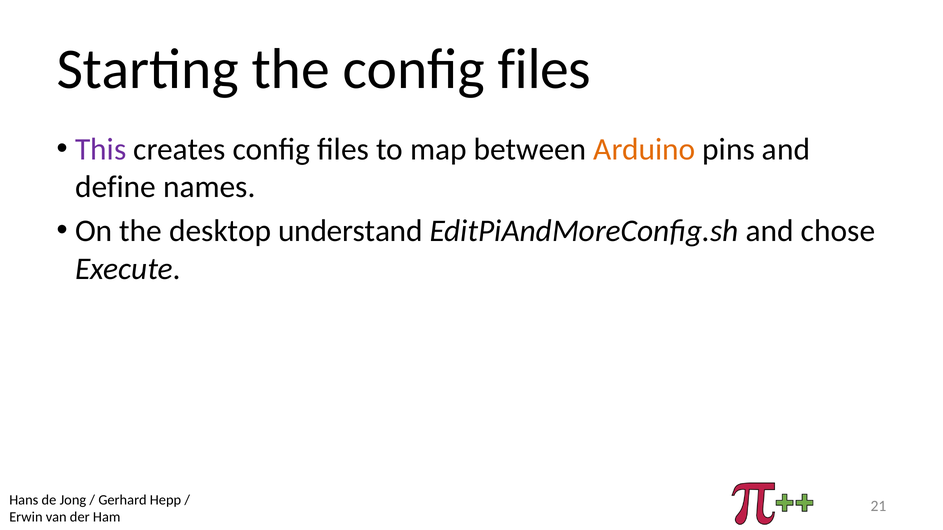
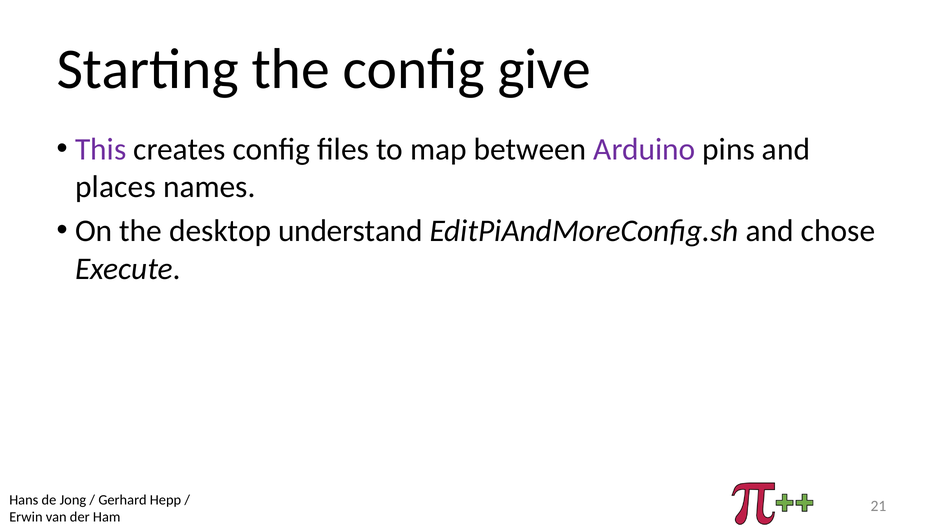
the config files: files -> give
Arduino colour: orange -> purple
define: define -> places
